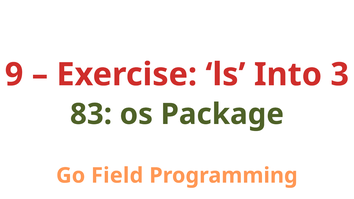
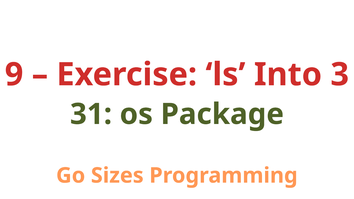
83: 83 -> 31
Field: Field -> Sizes
